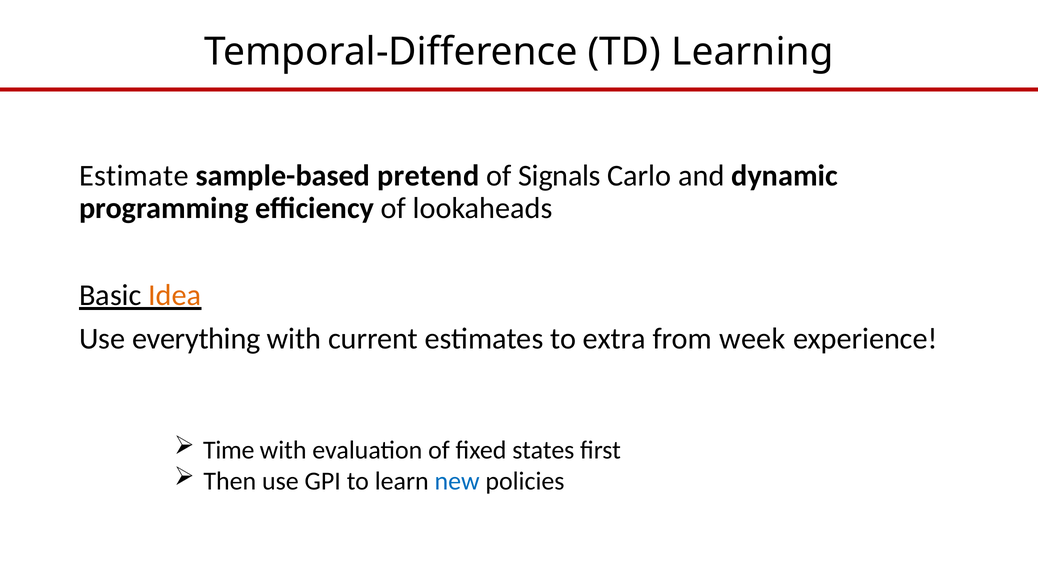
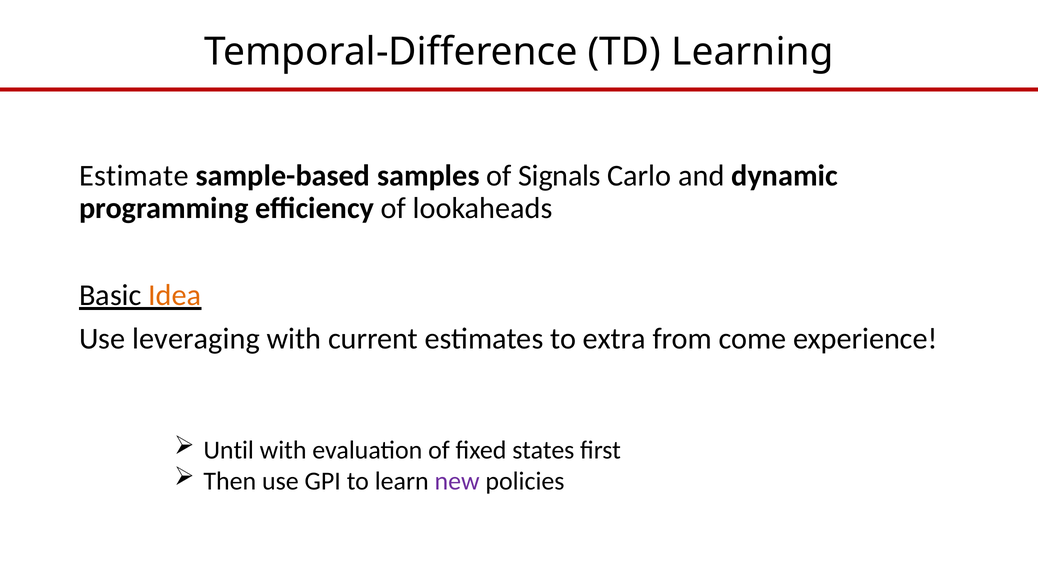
pretend: pretend -> samples
everything: everything -> leveraging
week: week -> come
Time: Time -> Until
new colour: blue -> purple
